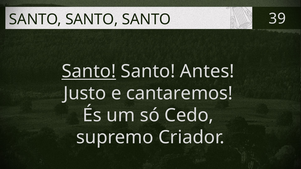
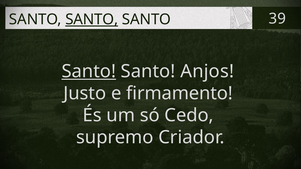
SANTO at (92, 20) underline: none -> present
Antes: Antes -> Anjos
cantaremos: cantaremos -> firmamento
